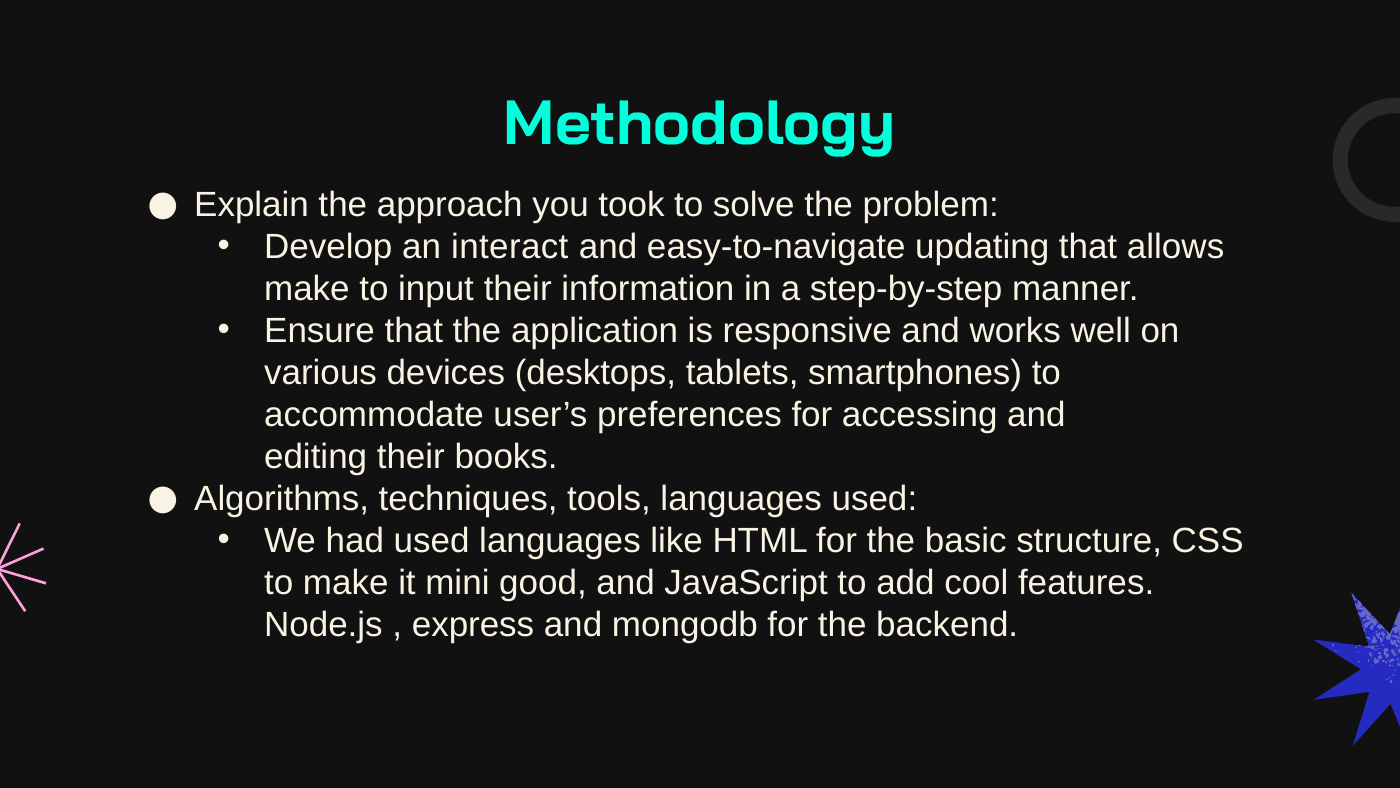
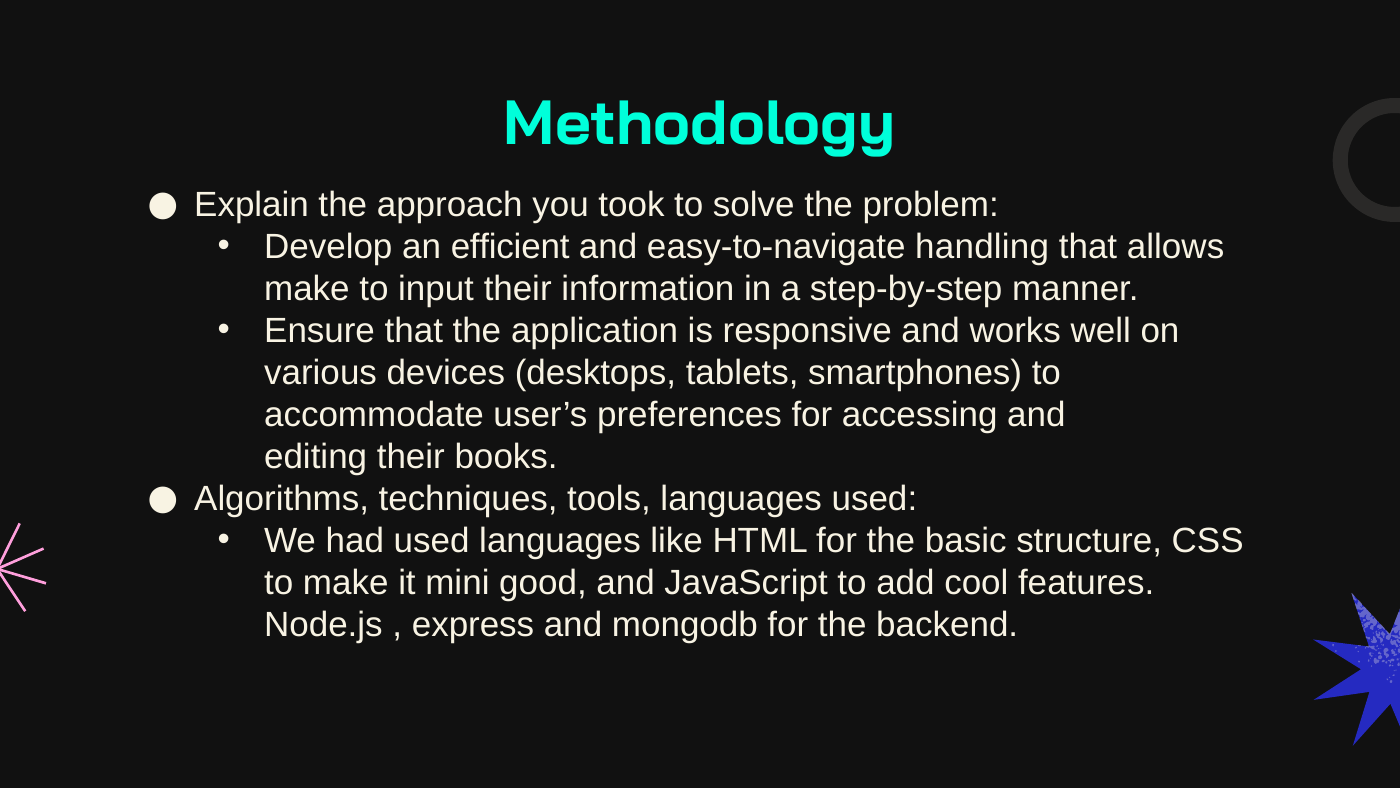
interact: interact -> efficient
updating: updating -> handling
